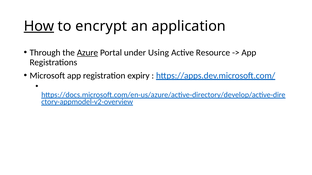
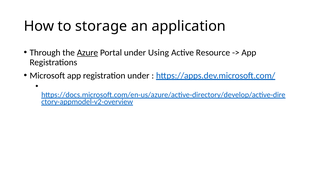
How underline: present -> none
encrypt: encrypt -> storage
registration expiry: expiry -> under
